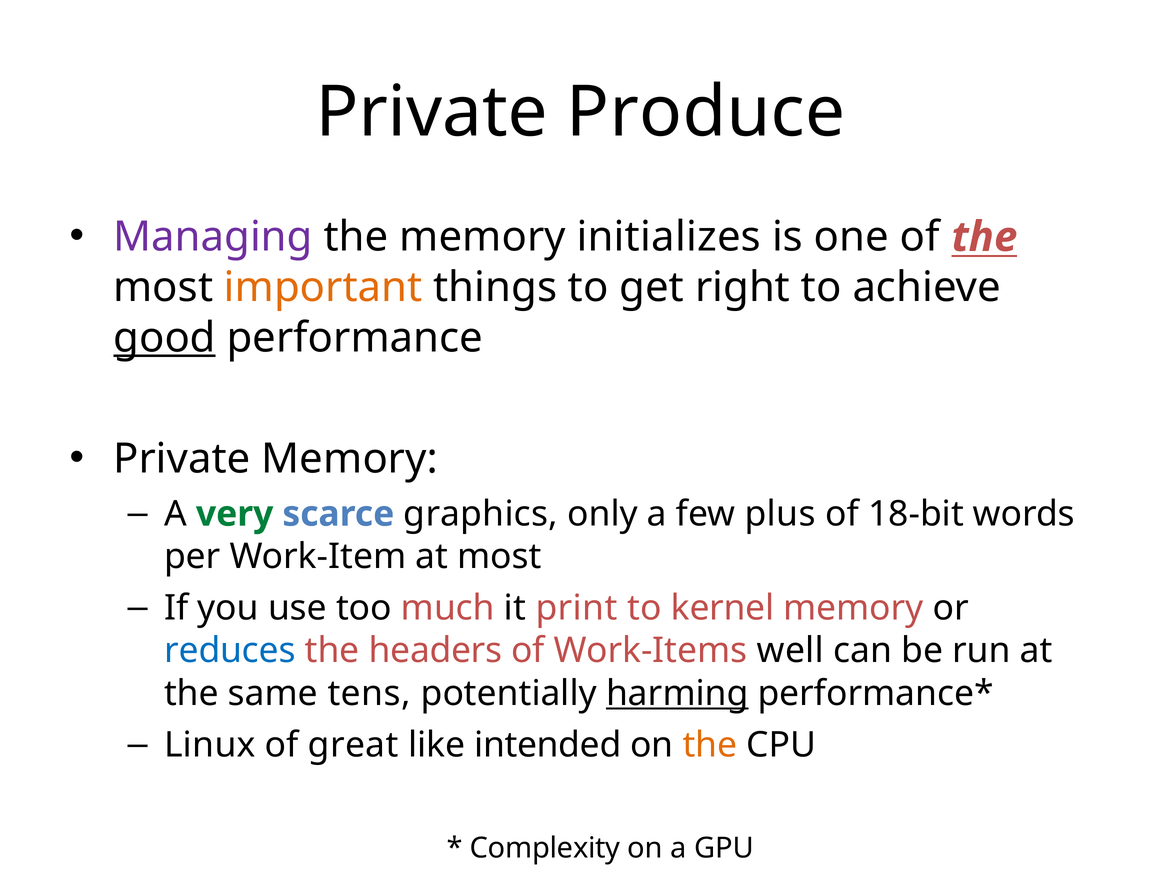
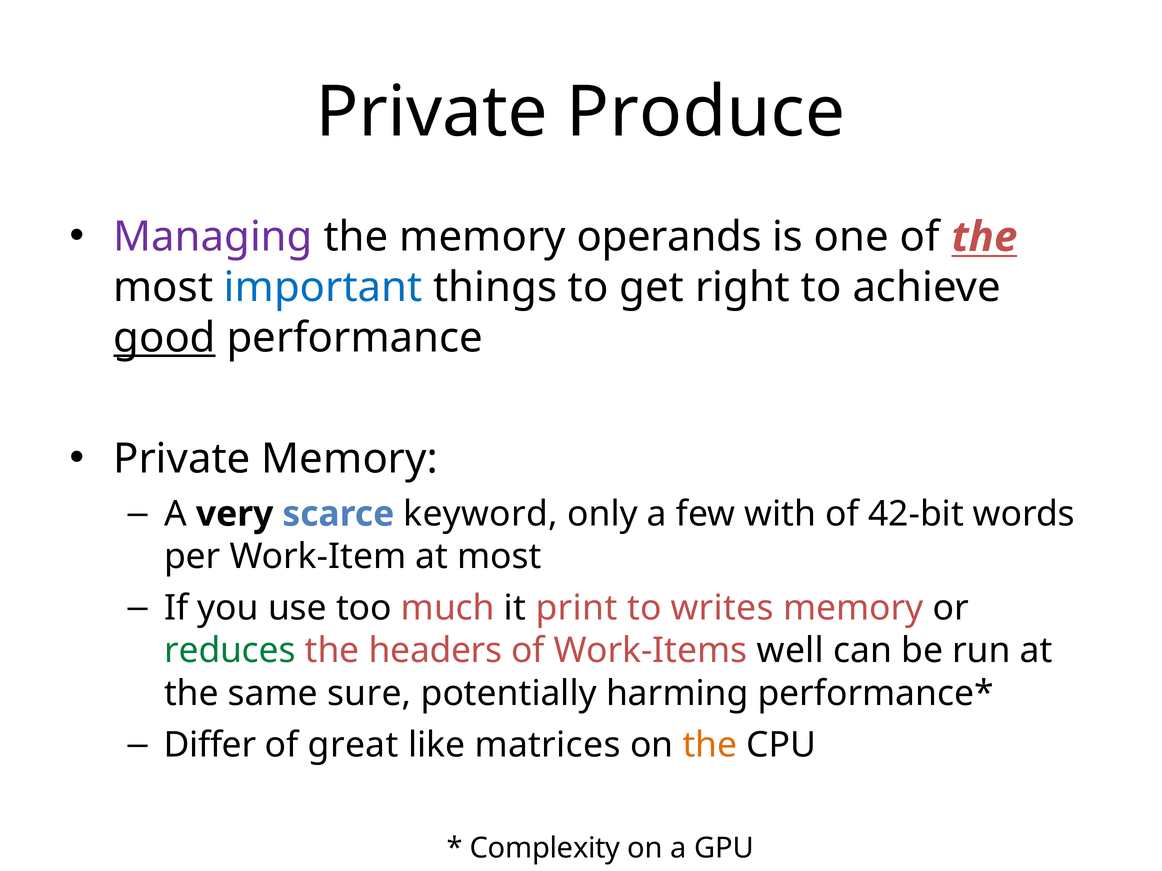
initializes: initializes -> operands
important colour: orange -> blue
very colour: green -> black
graphics: graphics -> keyword
plus: plus -> with
18-bit: 18-bit -> 42-bit
kernel: kernel -> writes
reduces colour: blue -> green
tens: tens -> sure
harming underline: present -> none
Linux: Linux -> Differ
intended: intended -> matrices
